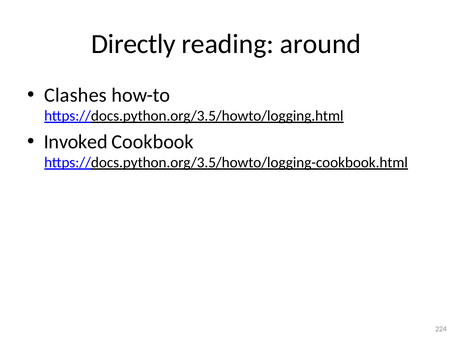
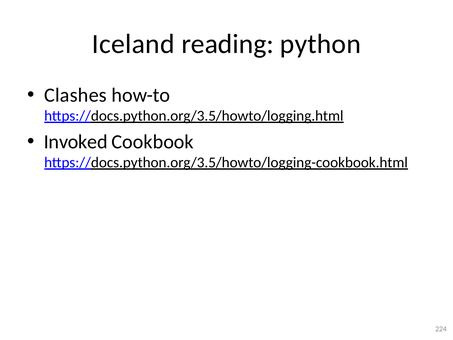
Directly: Directly -> Iceland
around: around -> python
